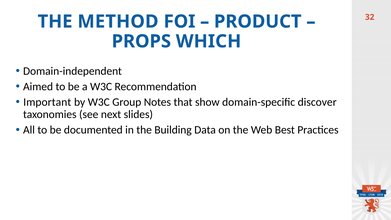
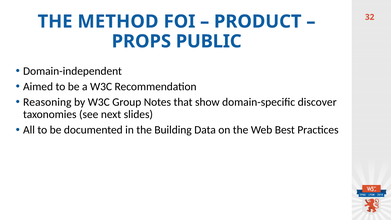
WHICH: WHICH -> PUBLIC
Important: Important -> Reasoning
